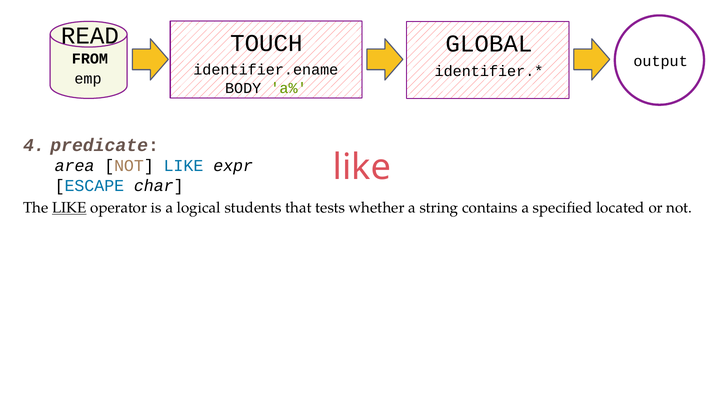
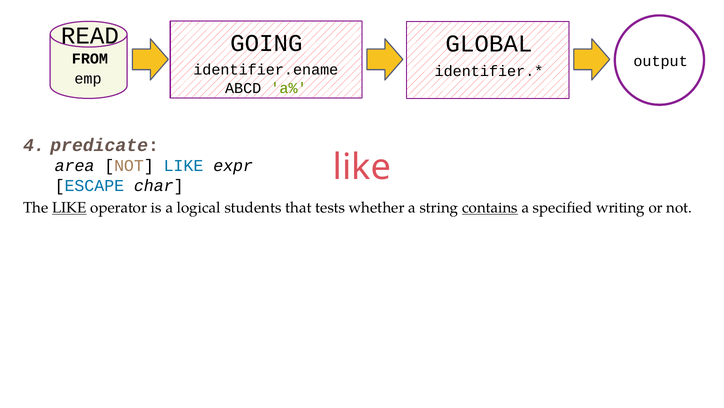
TOUCH: TOUCH -> GOING
BODY: BODY -> ABCD
contains underline: none -> present
located: located -> writing
